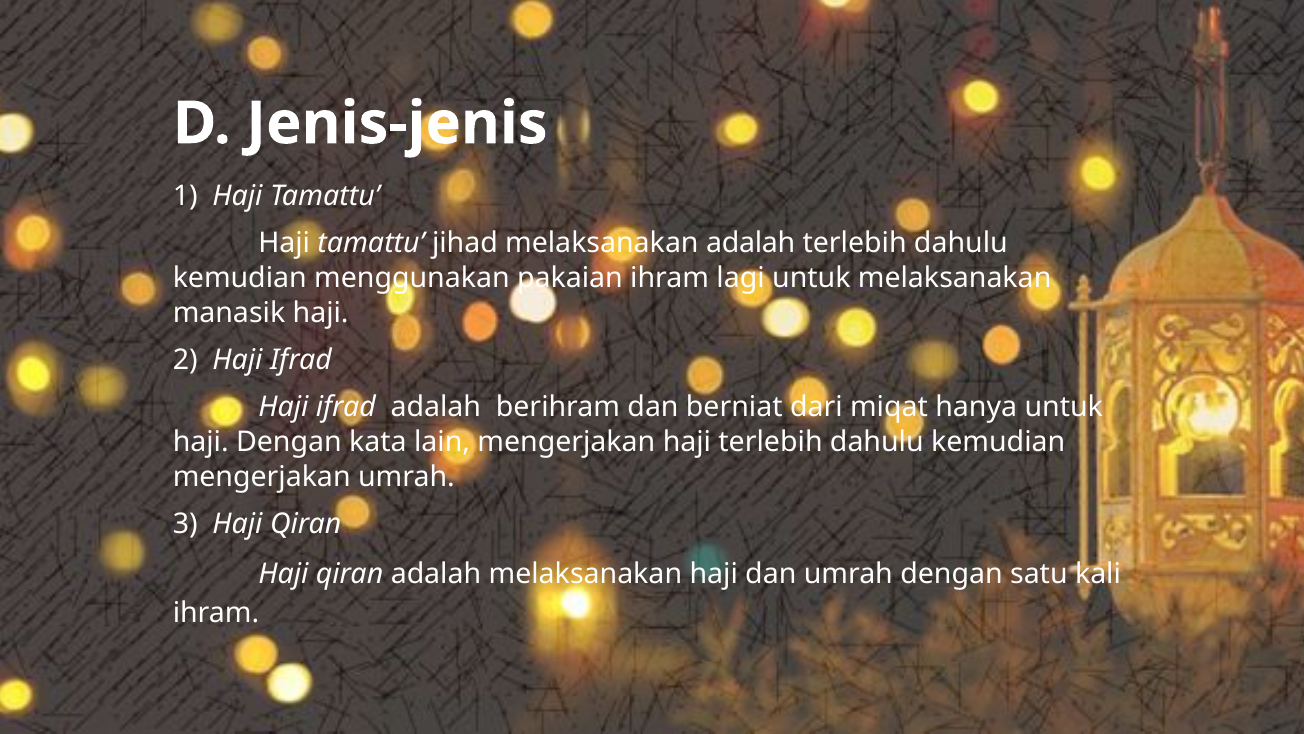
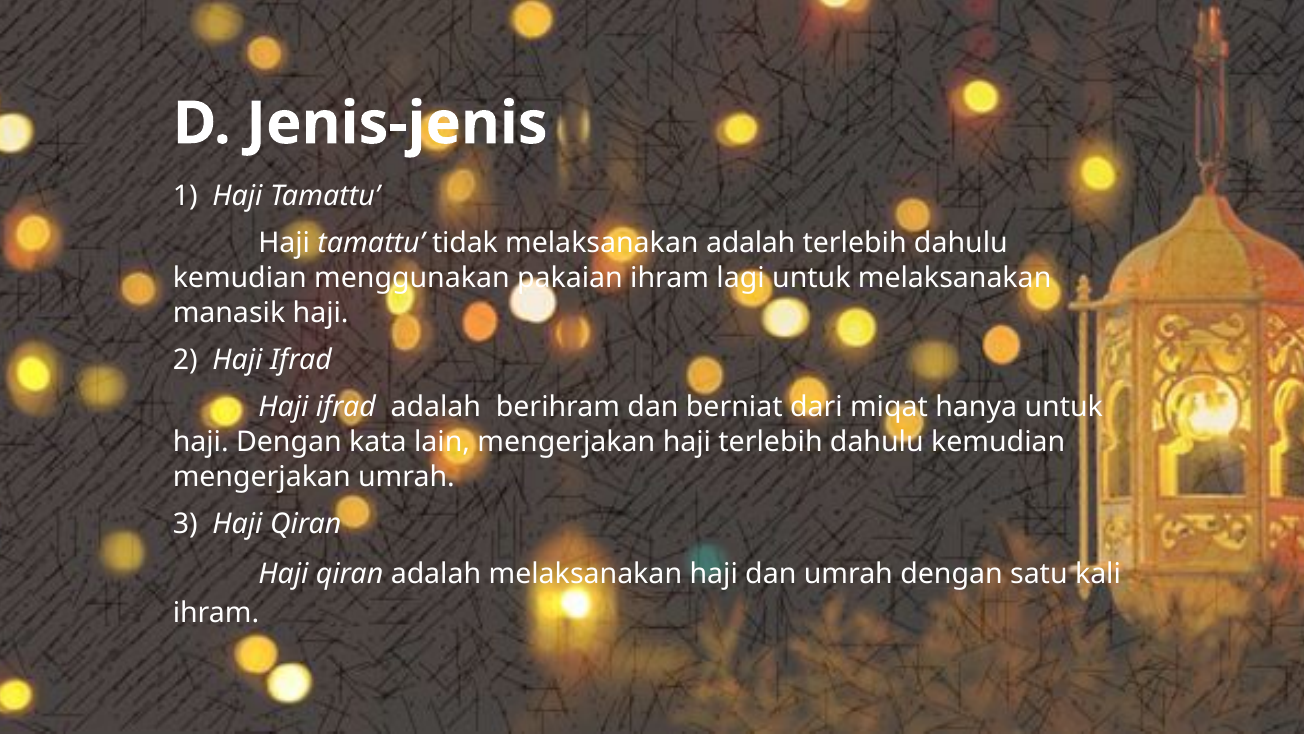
jihad: jihad -> tidak
